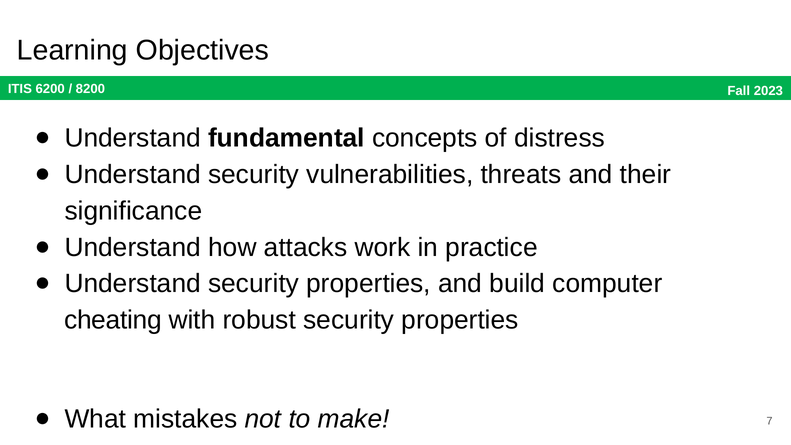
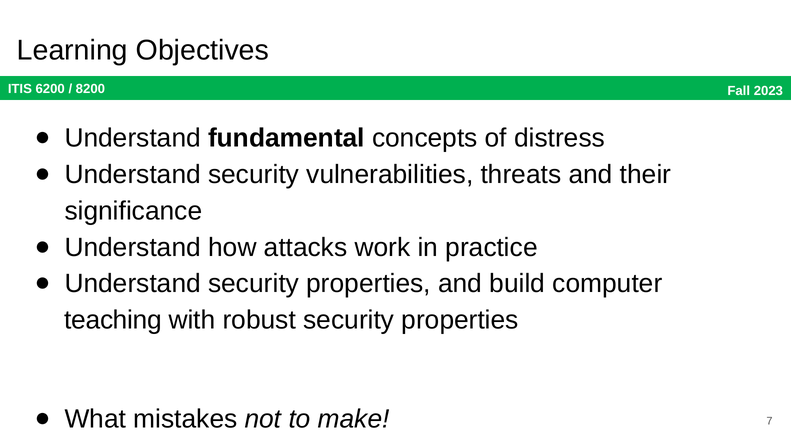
cheating: cheating -> teaching
